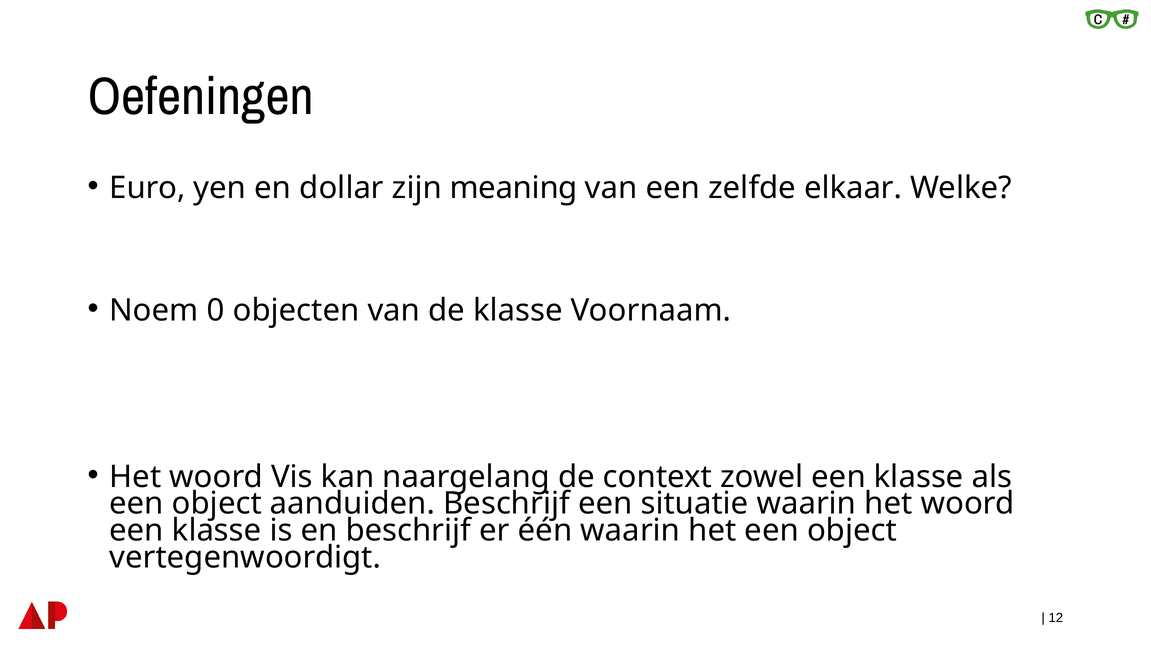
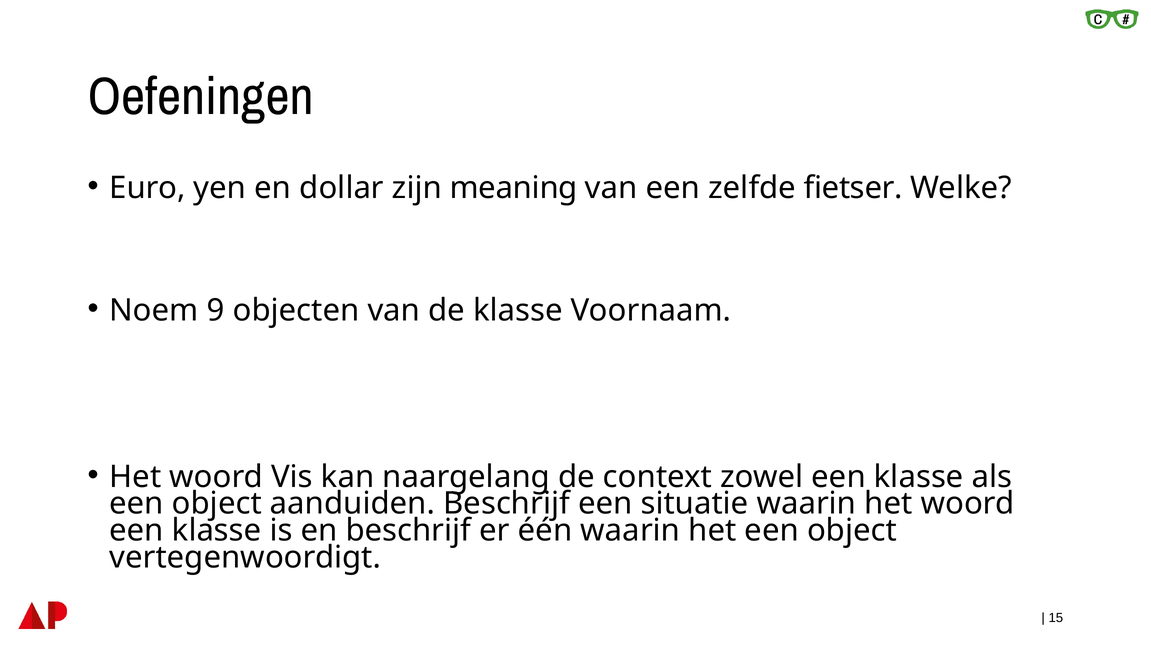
elkaar: elkaar -> fietser
0: 0 -> 9
12: 12 -> 15
